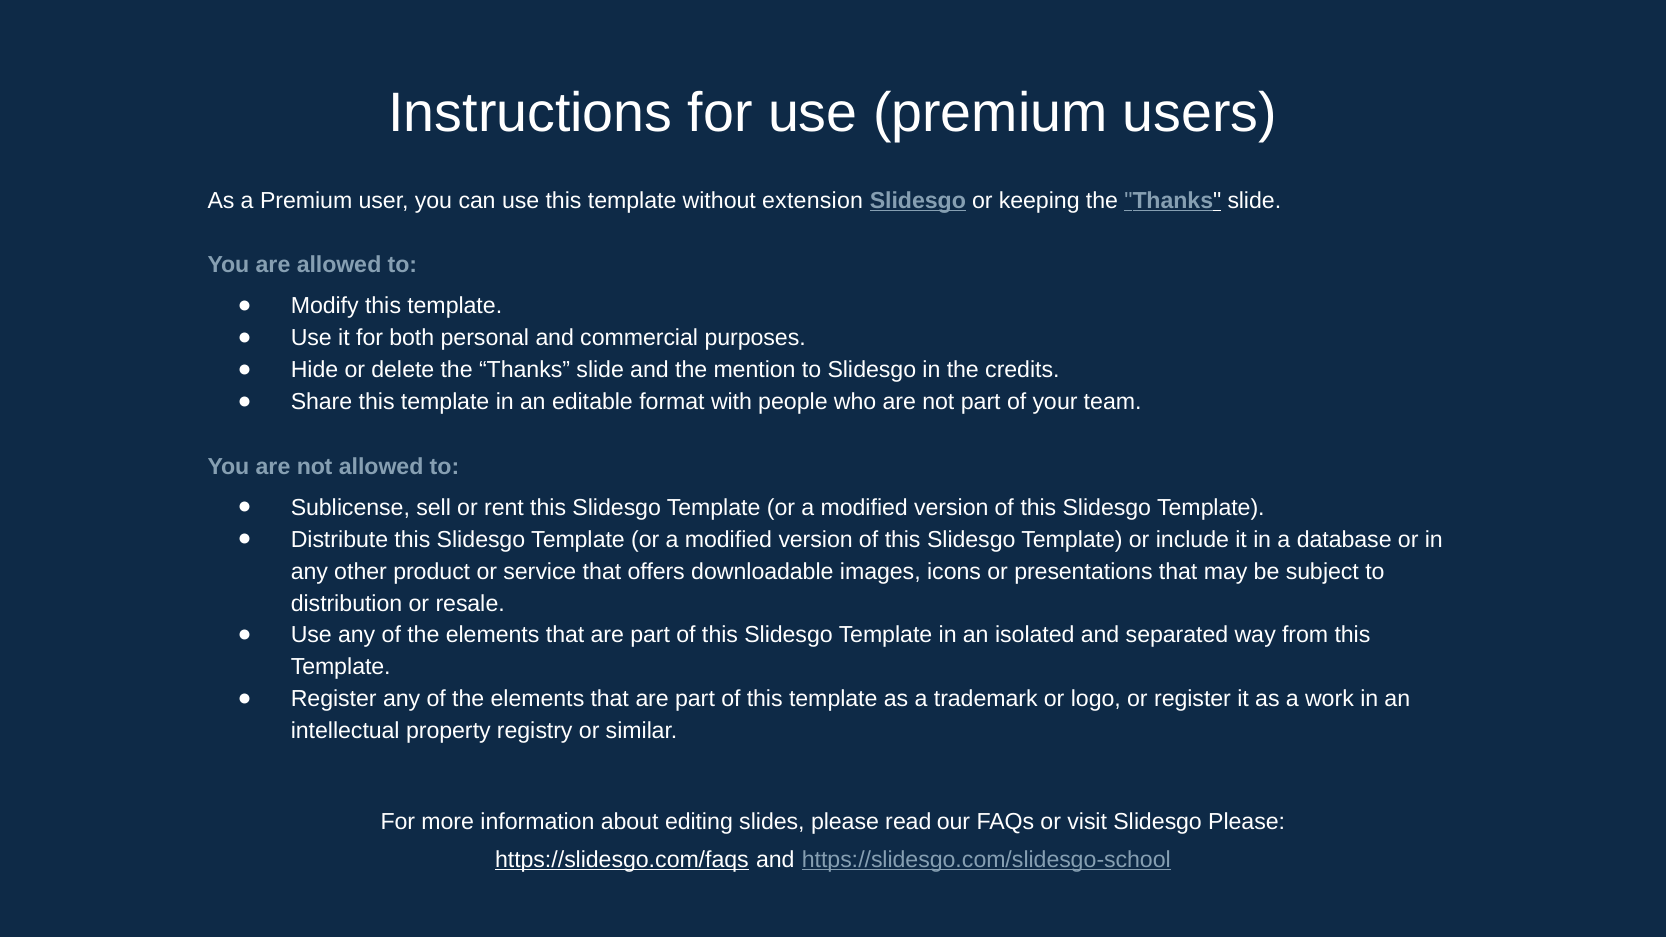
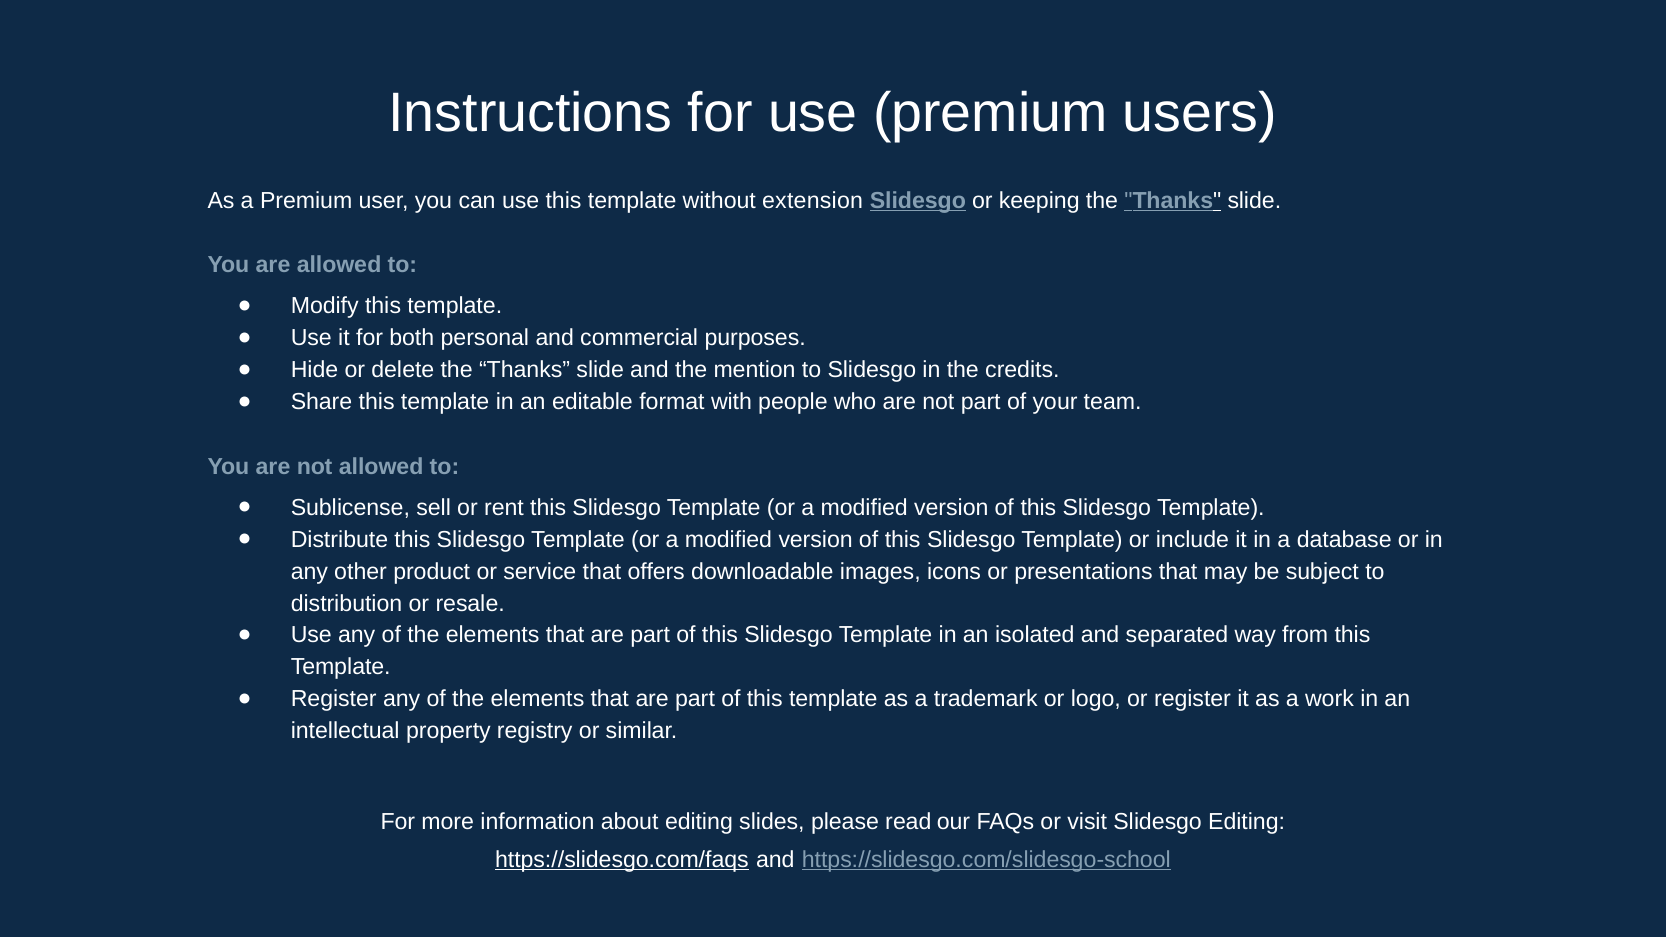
Slidesgo Please: Please -> Editing
